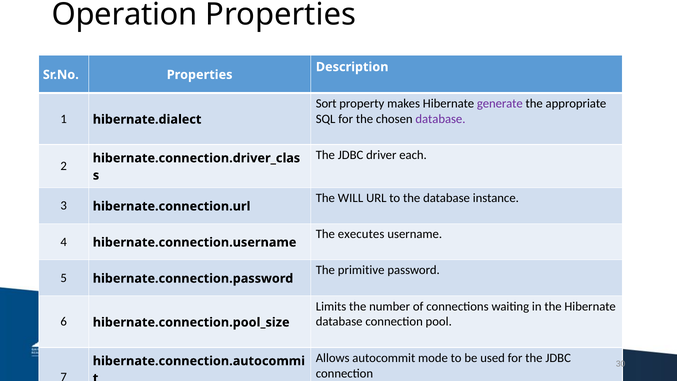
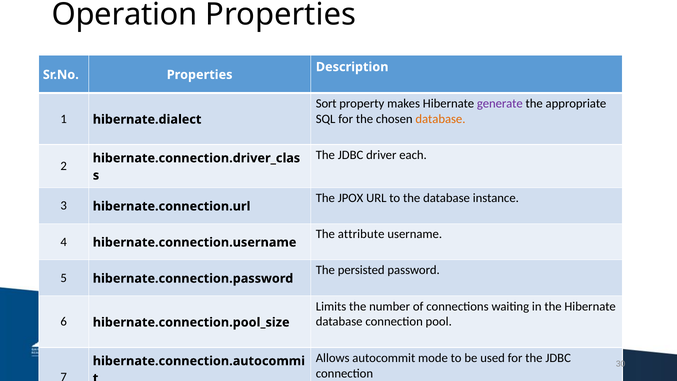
database at (440, 119) colour: purple -> orange
WILL: WILL -> JPOX
executes: executes -> attribute
primitive: primitive -> persisted
